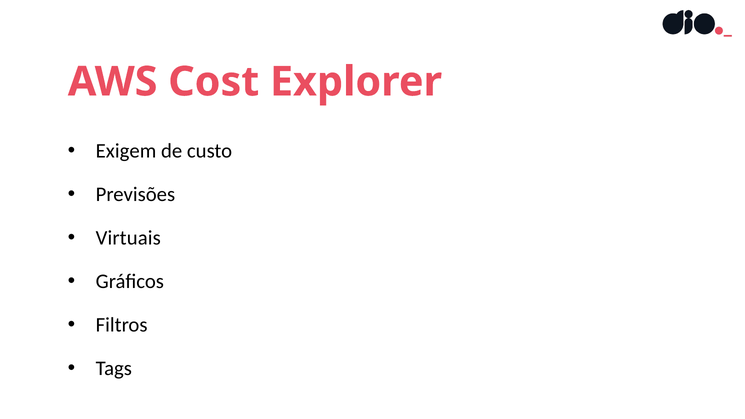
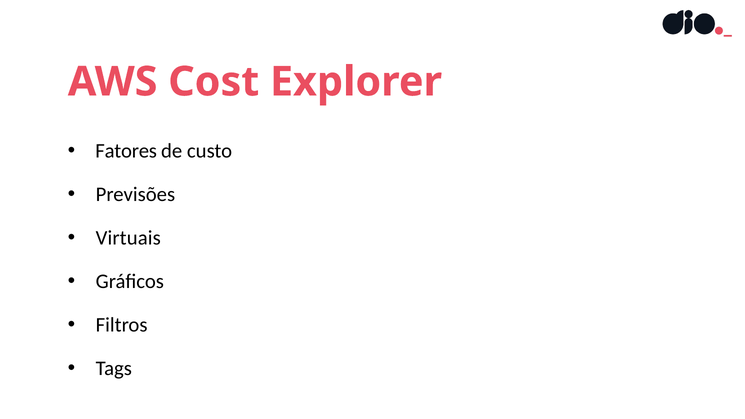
Exigem: Exigem -> Fatores
